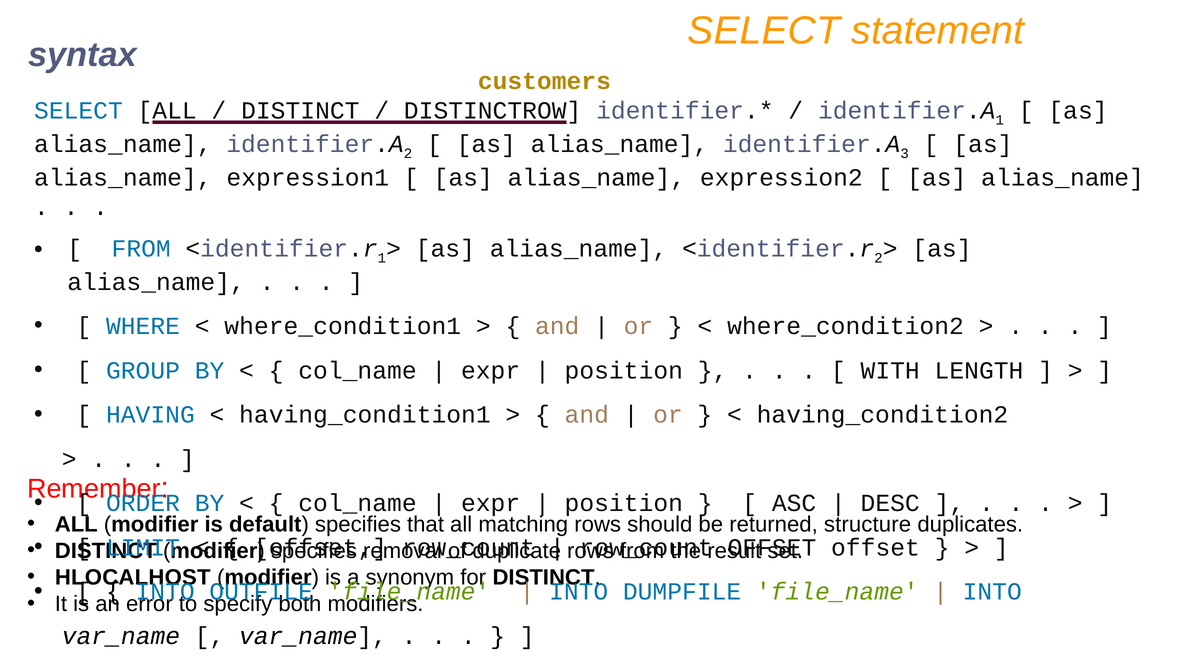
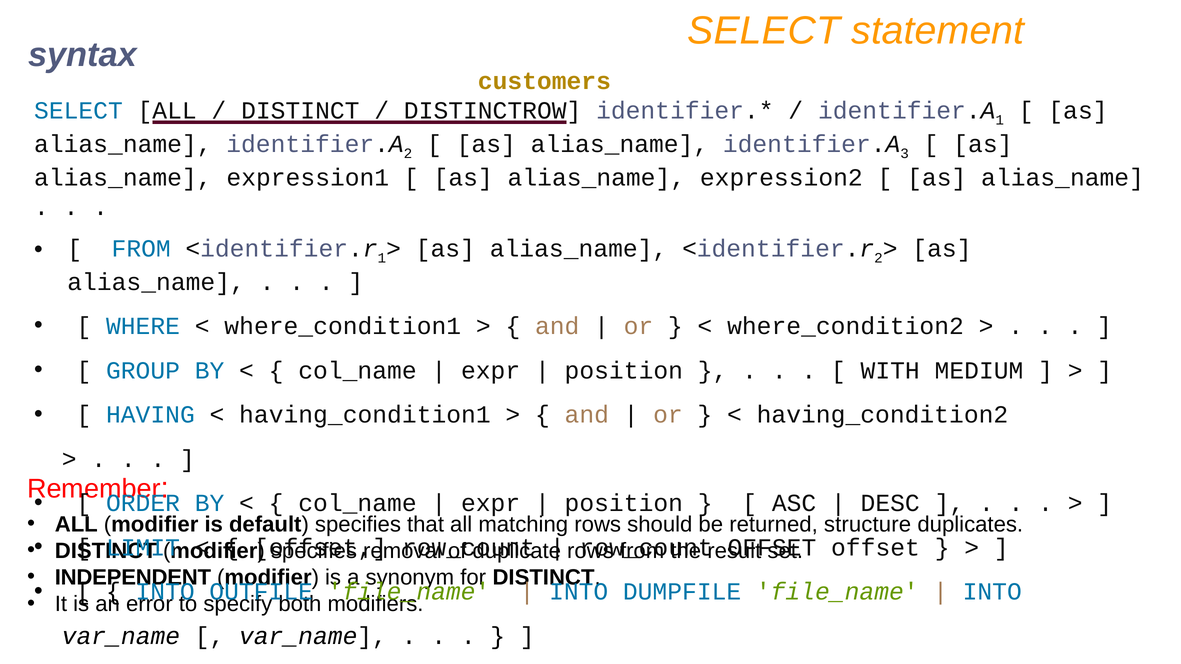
LENGTH: LENGTH -> MEDIUM
HLOCALHOST: HLOCALHOST -> INDEPENDENT
